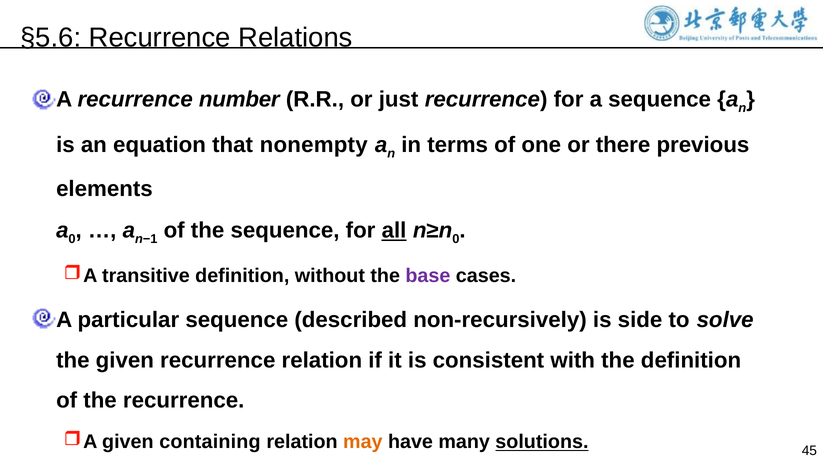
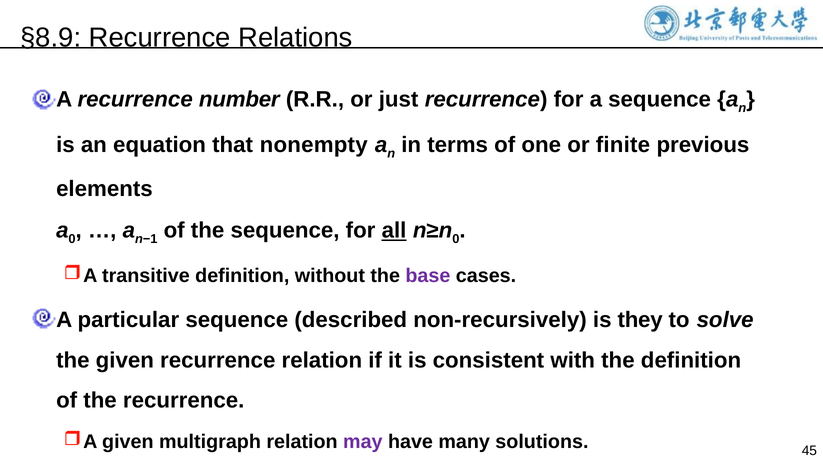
§5.6: §5.6 -> §8.9
there: there -> finite
side: side -> they
containing: containing -> multigraph
may colour: orange -> purple
solutions underline: present -> none
